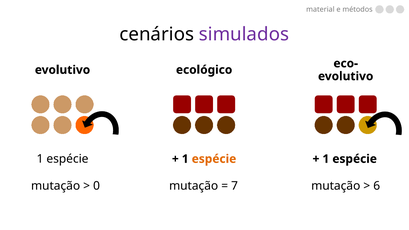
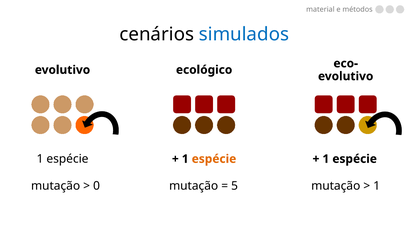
simulados colour: purple -> blue
7: 7 -> 5
6 at (377, 186): 6 -> 1
